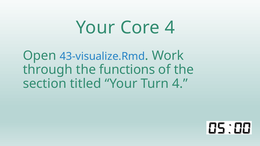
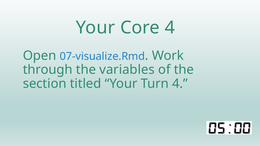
43-visualize.Rmd: 43-visualize.Rmd -> 07-visualize.Rmd
functions: functions -> variables
